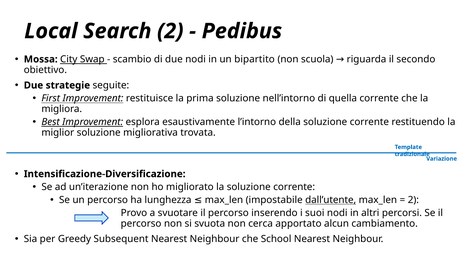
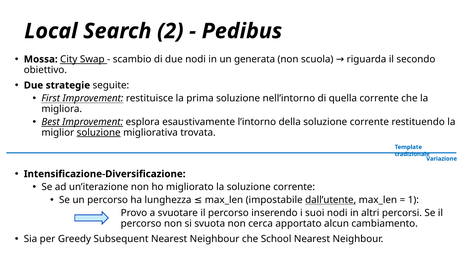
bipartito: bipartito -> generata
soluzione at (99, 133) underline: none -> present
2 at (413, 200): 2 -> 1
